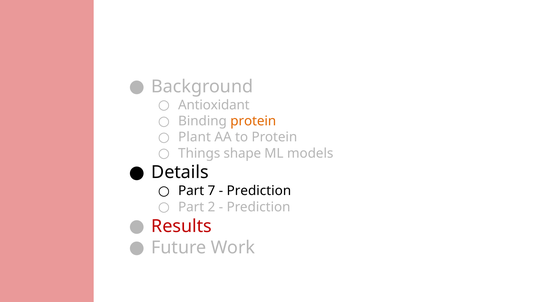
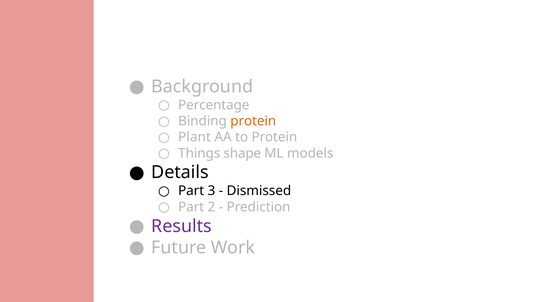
Antioxidant: Antioxidant -> Percentage
7: 7 -> 3
Prediction at (259, 191): Prediction -> Dismissed
Results colour: red -> purple
